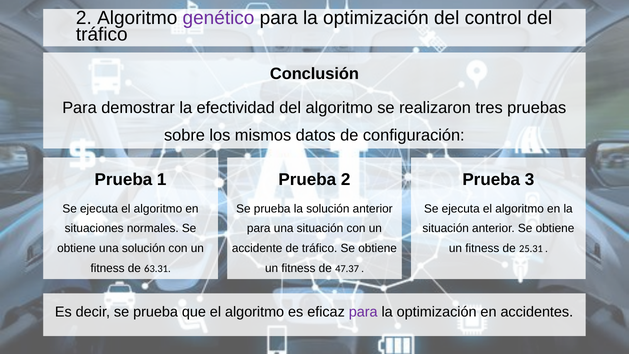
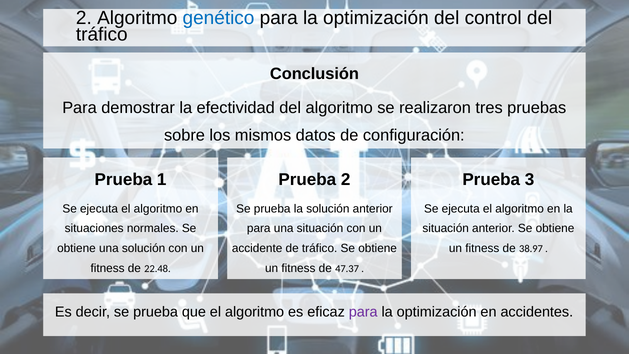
genético colour: purple -> blue
25.31: 25.31 -> 38.97
63.31: 63.31 -> 22.48
